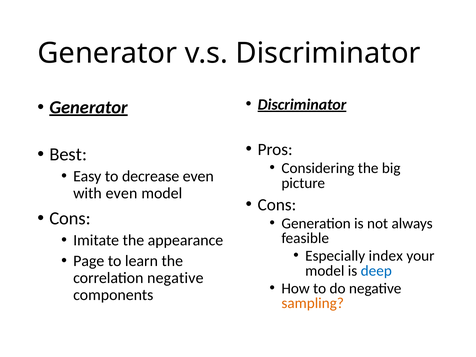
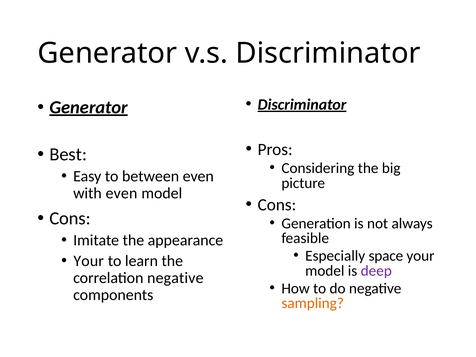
decrease: decrease -> between
index: index -> space
Page at (89, 261): Page -> Your
deep colour: blue -> purple
